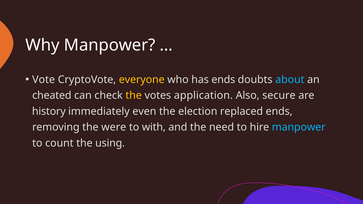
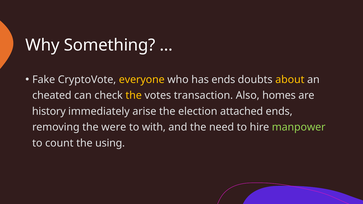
Why Manpower: Manpower -> Something
Vote: Vote -> Fake
about colour: light blue -> yellow
application: application -> transaction
secure: secure -> homes
even: even -> arise
replaced: replaced -> attached
manpower at (299, 127) colour: light blue -> light green
